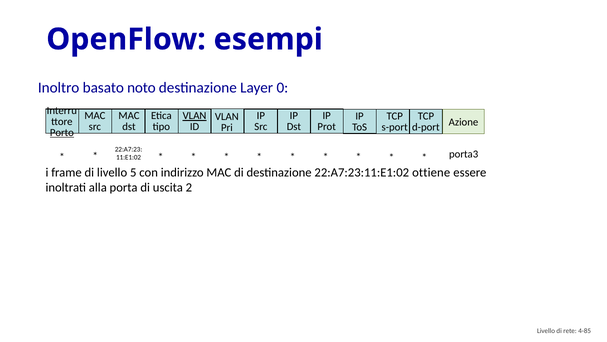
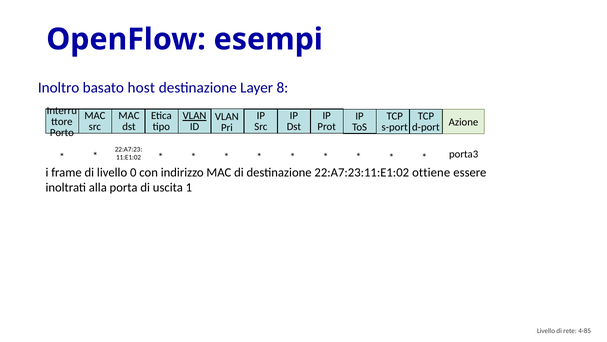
noto: noto -> host
0: 0 -> 8
Porto underline: present -> none
5: 5 -> 0
2: 2 -> 1
